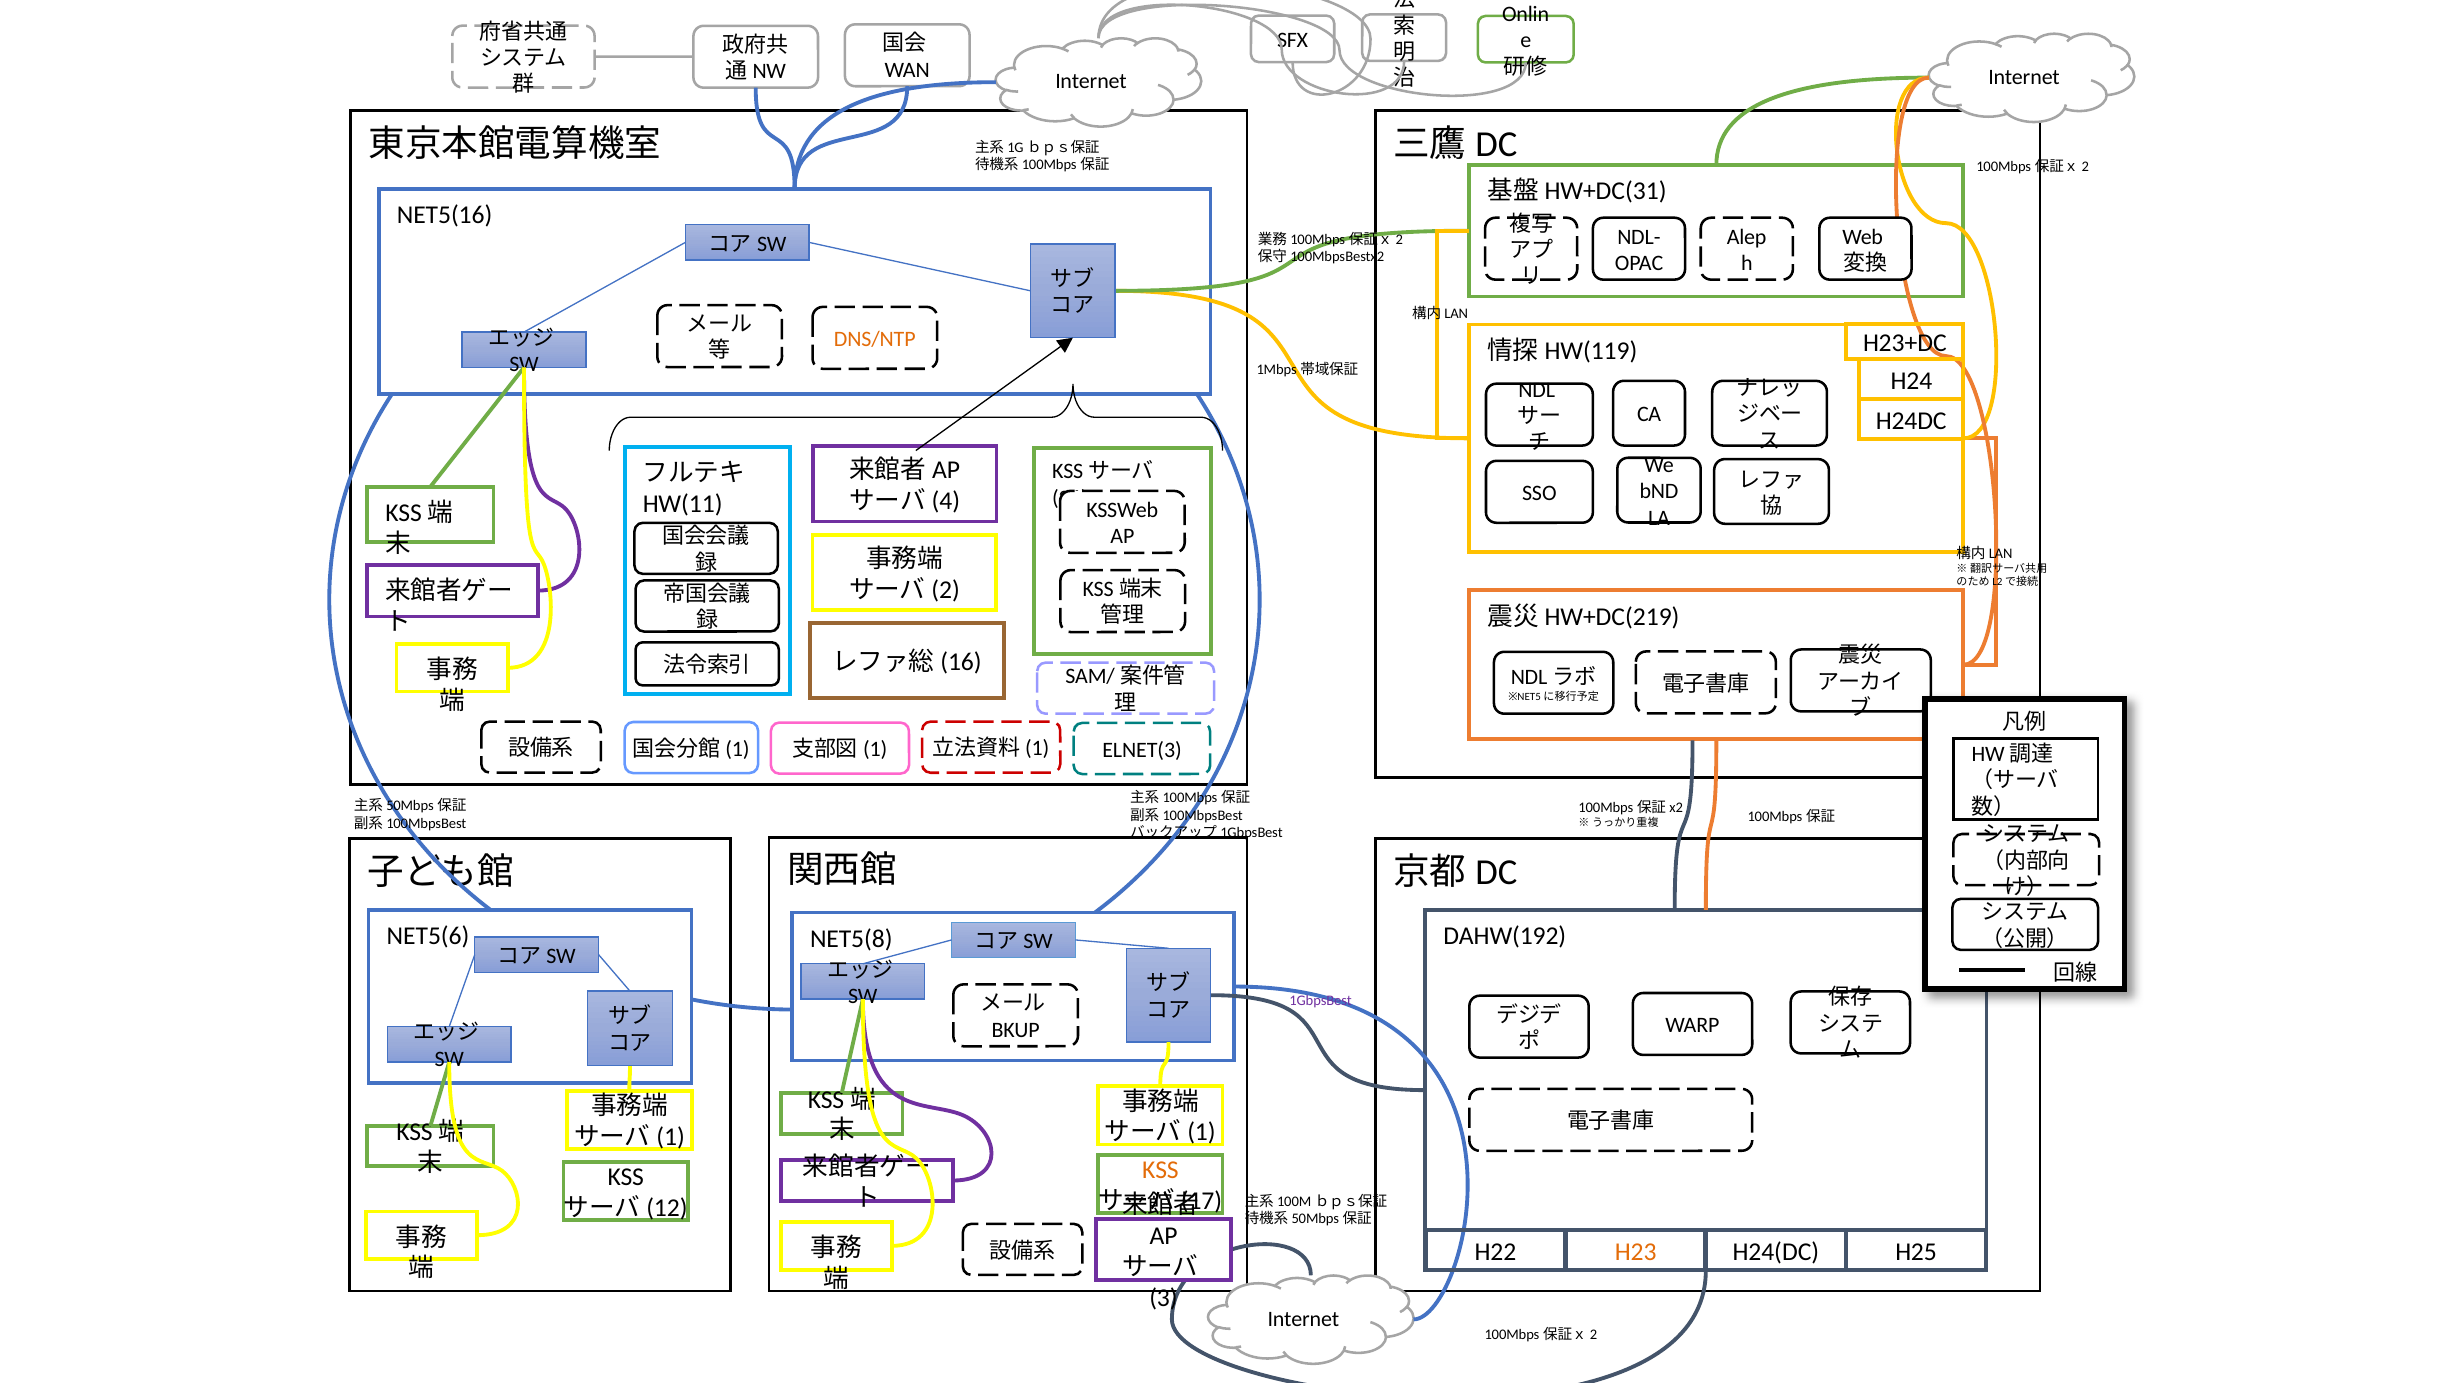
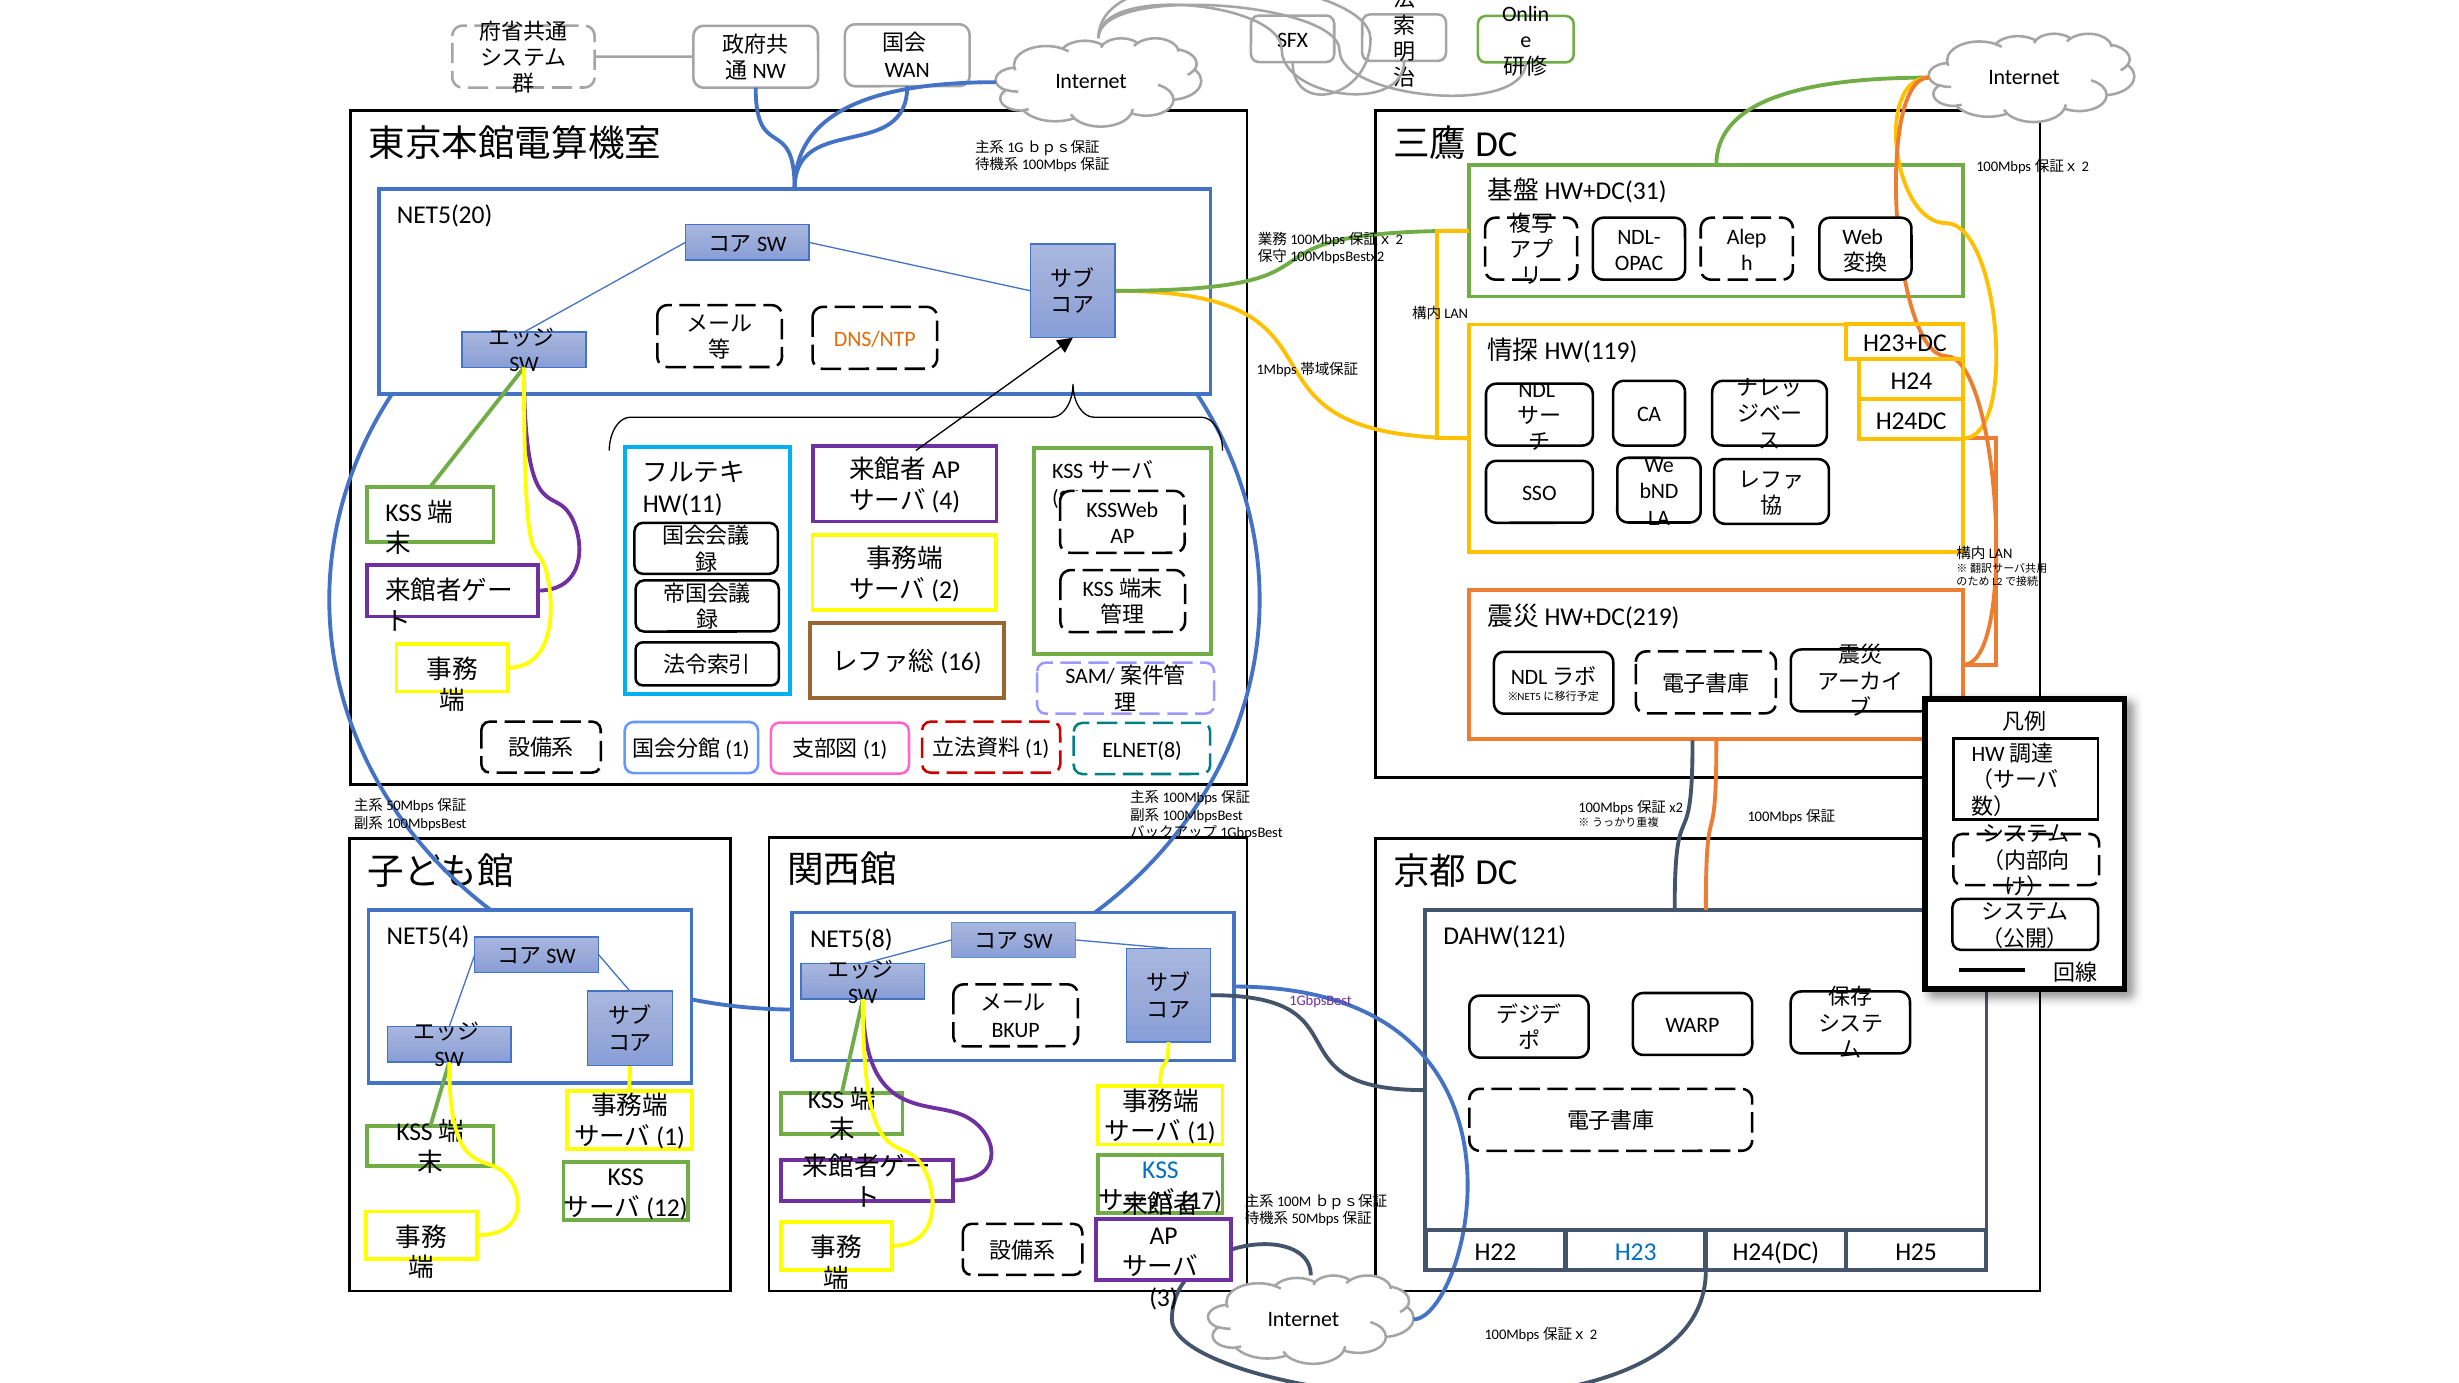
NET5(16: NET5(16 -> NET5(20
ELNET(3: ELNET(3 -> ELNET(8
NET5(6: NET5(6 -> NET5(4
DAHW(192: DAHW(192 -> DAHW(121
KSS at (1160, 1171) colour: orange -> blue
H23 colour: orange -> blue
